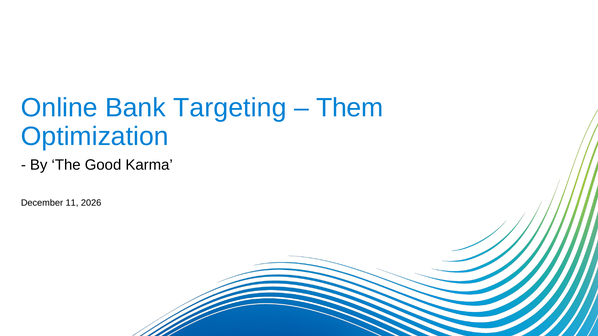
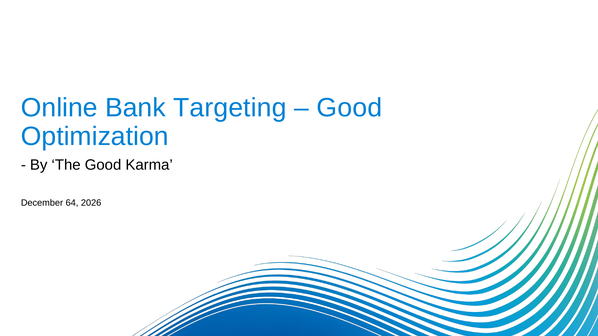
Them at (350, 108): Them -> Good
11: 11 -> 64
